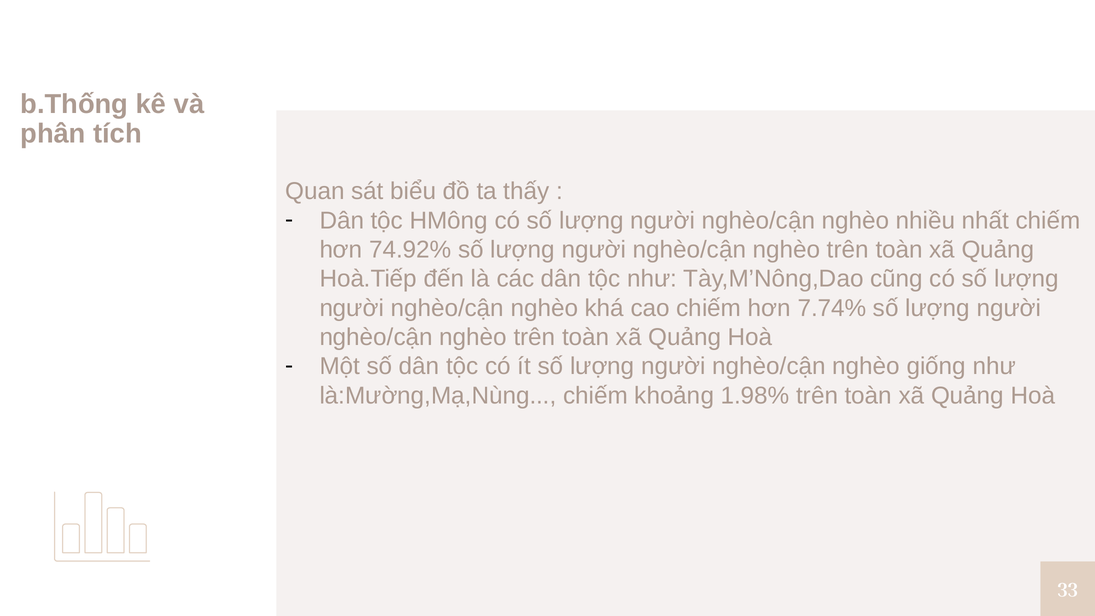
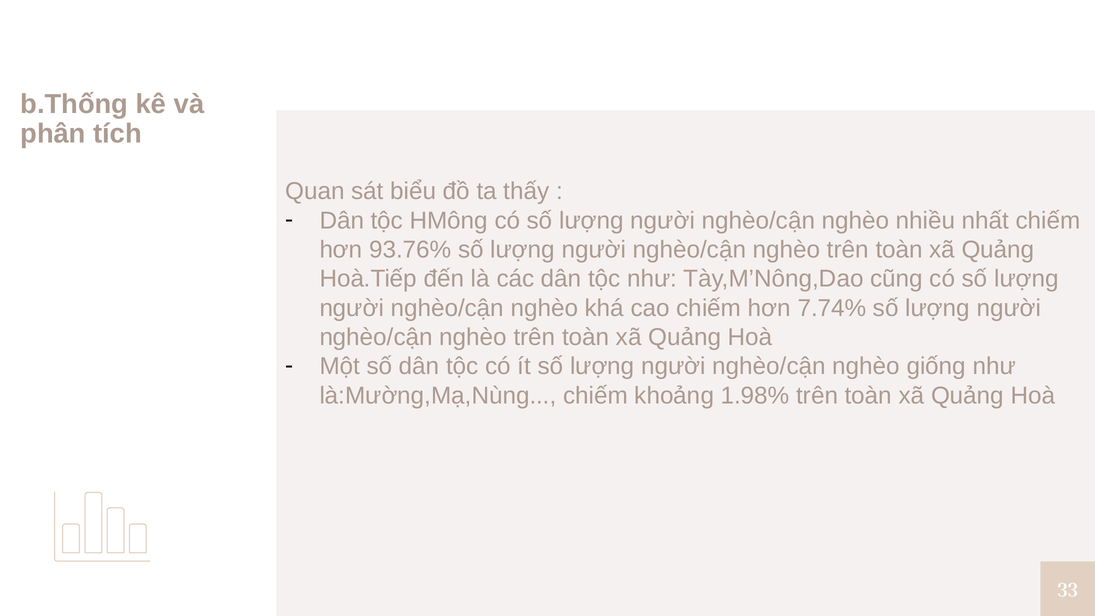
74.92%: 74.92% -> 93.76%
